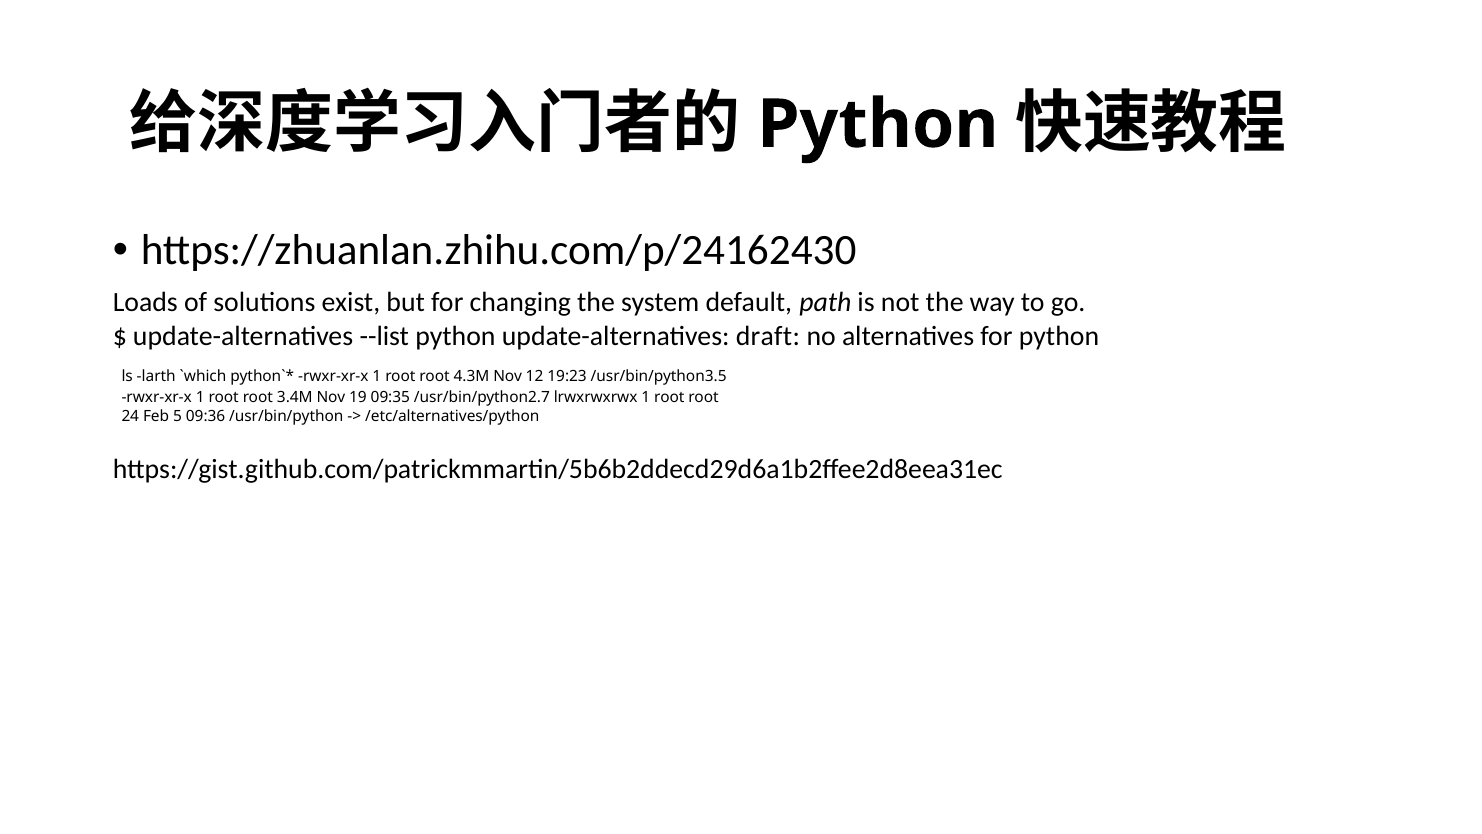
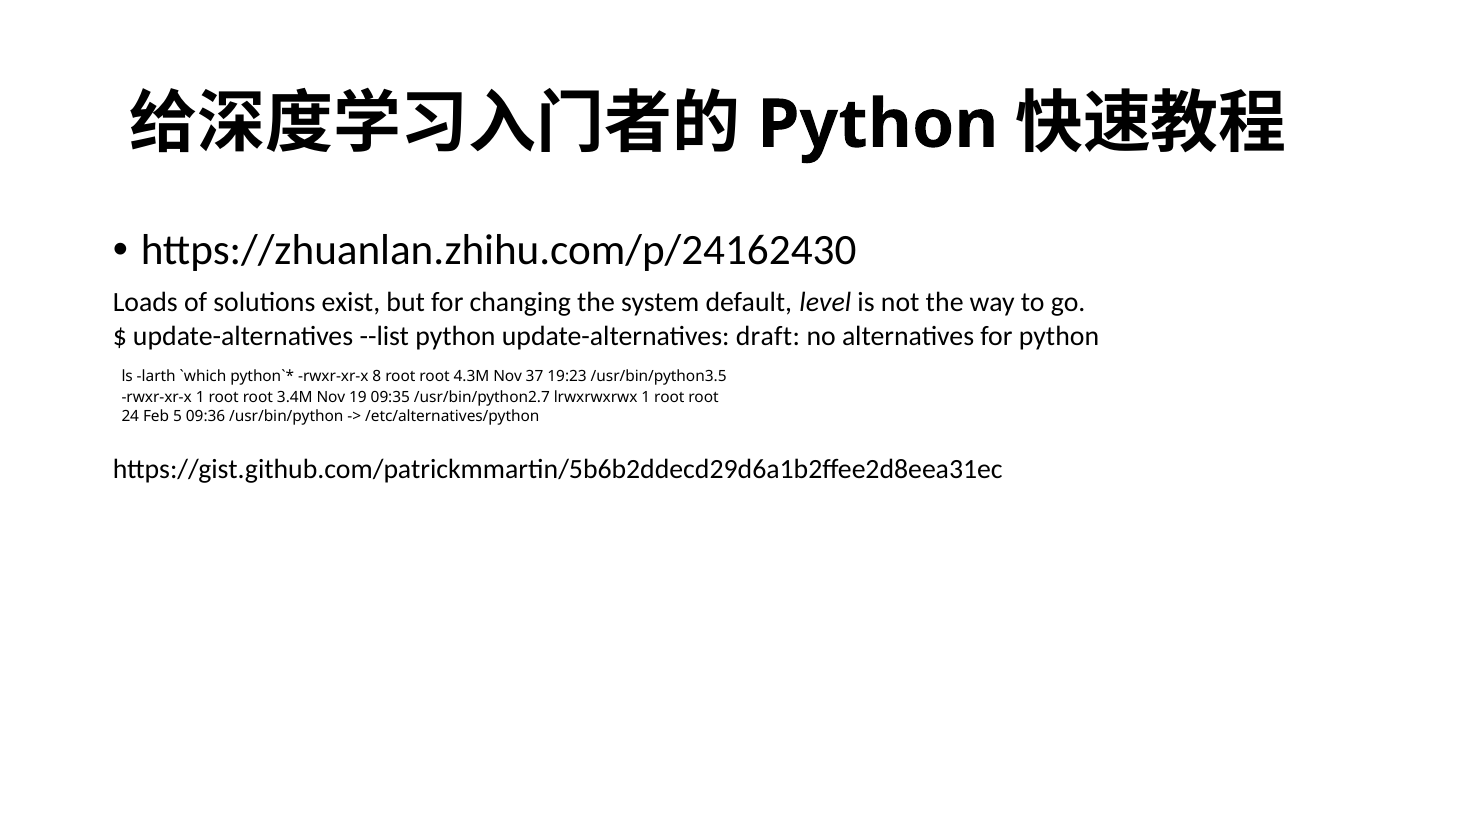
path: path -> level
1 at (377, 376): 1 -> 8
12: 12 -> 37
